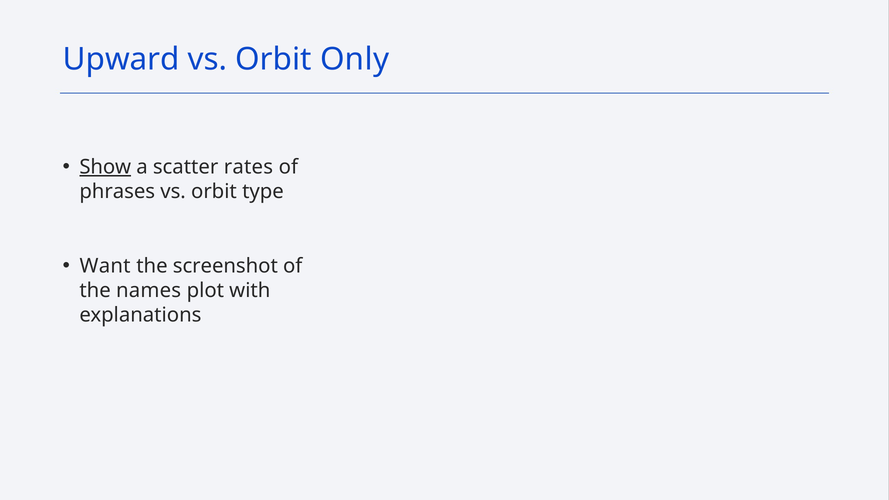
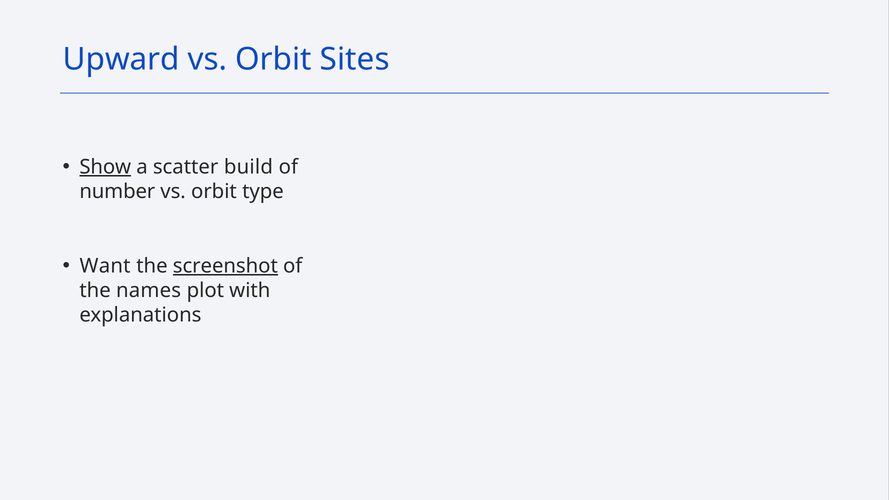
Only: Only -> Sites
rates: rates -> build
phrases: phrases -> number
screenshot underline: none -> present
